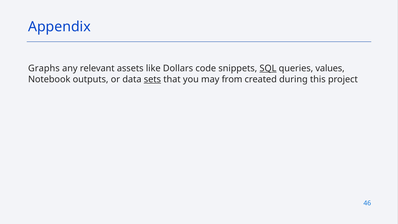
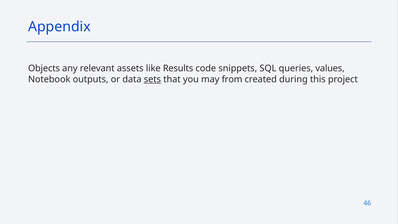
Graphs: Graphs -> Objects
Dollars: Dollars -> Results
SQL underline: present -> none
